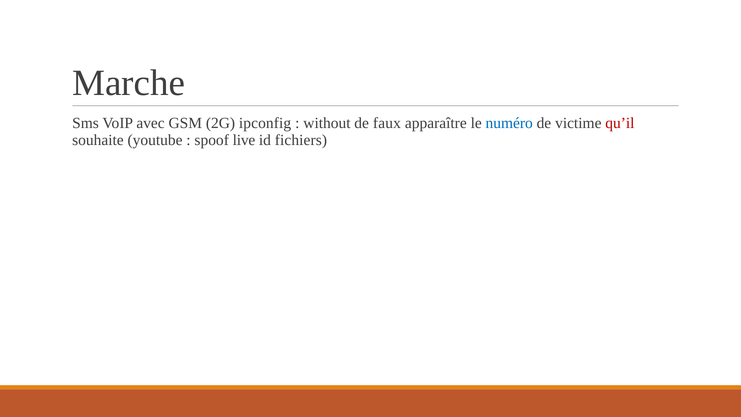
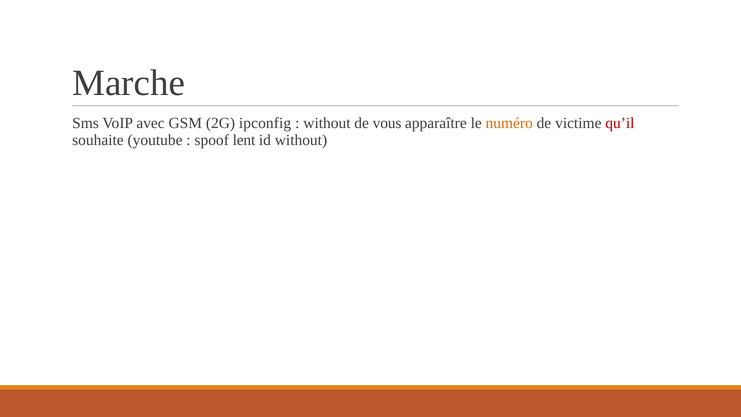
faux: faux -> vous
numéro colour: blue -> orange
live: live -> lent
id fichiers: fichiers -> without
